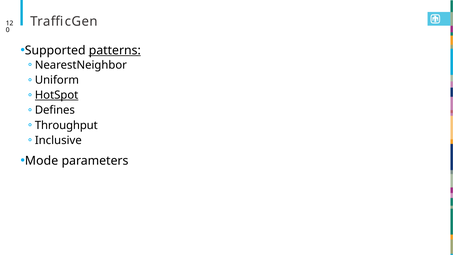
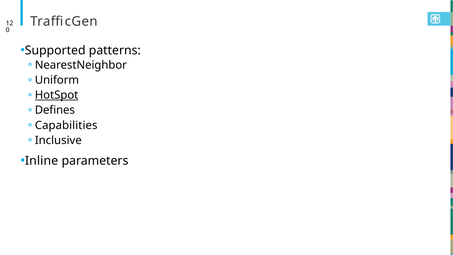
patterns underline: present -> none
Throughput: Throughput -> Capabilities
Mode: Mode -> Inline
